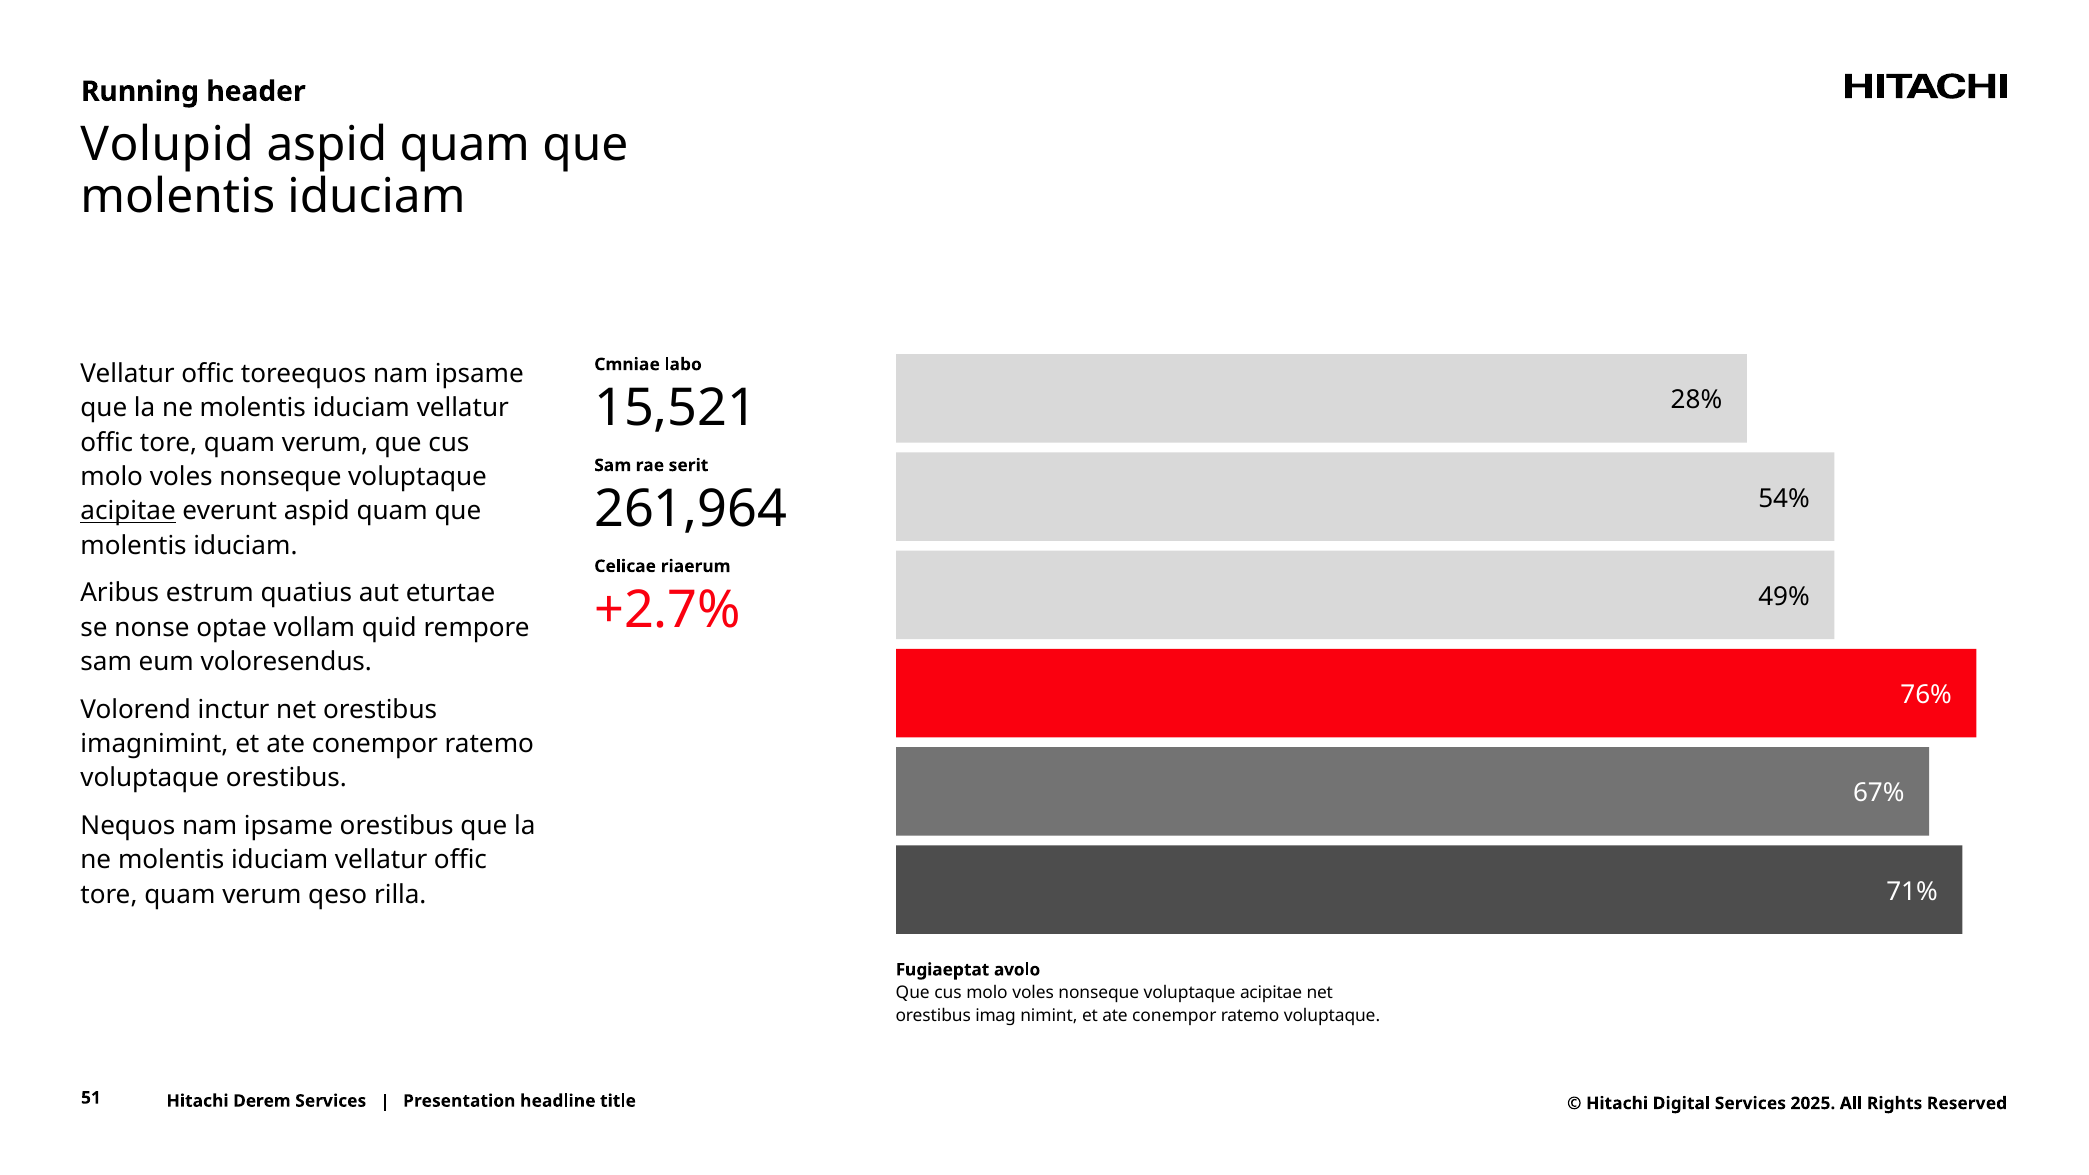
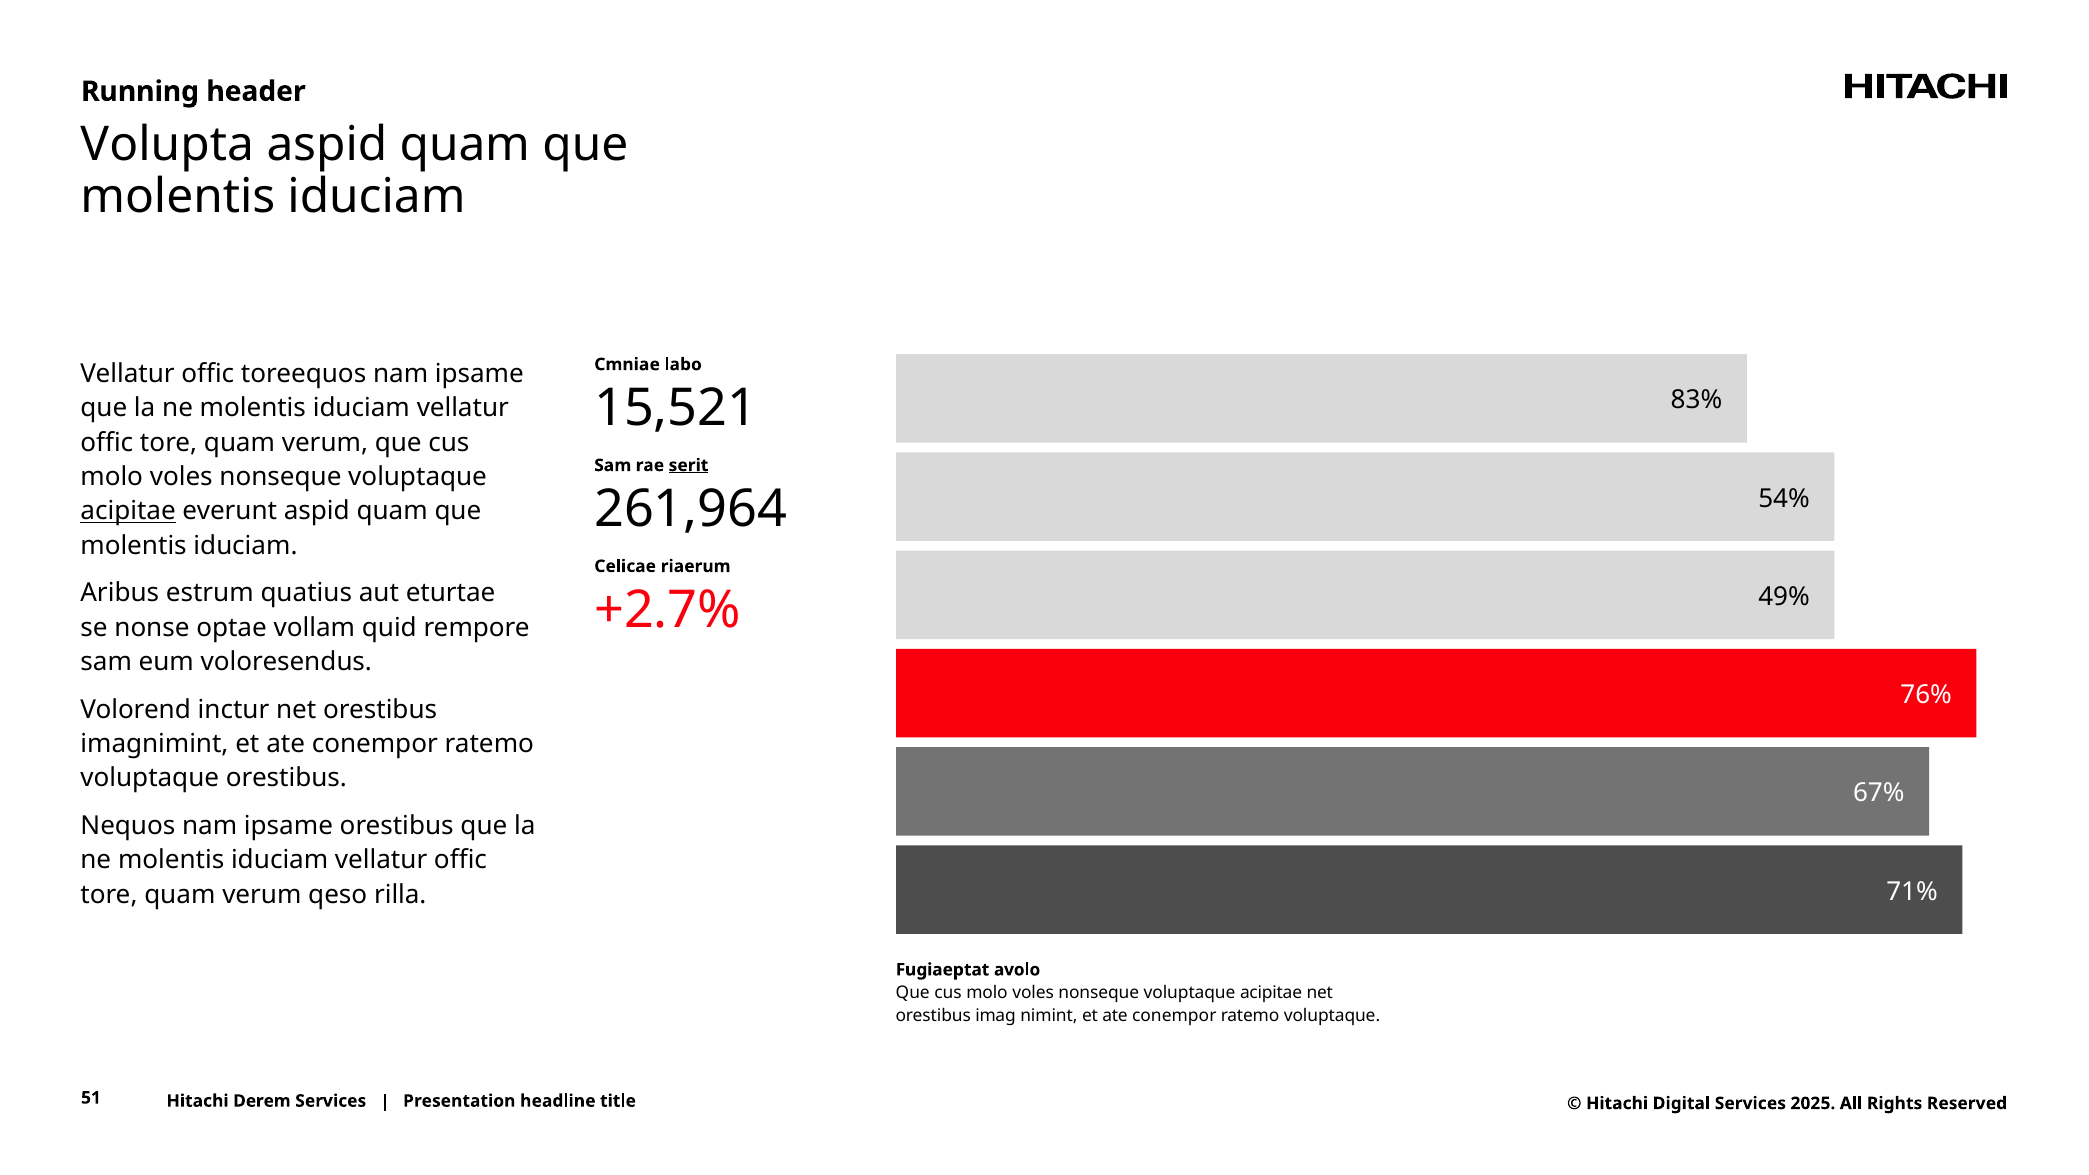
Volupid: Volupid -> Volupta
28%: 28% -> 83%
serit underline: none -> present
